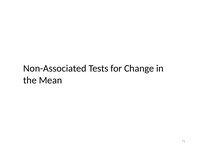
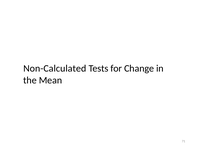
Non-Associated: Non-Associated -> Non-Calculated
